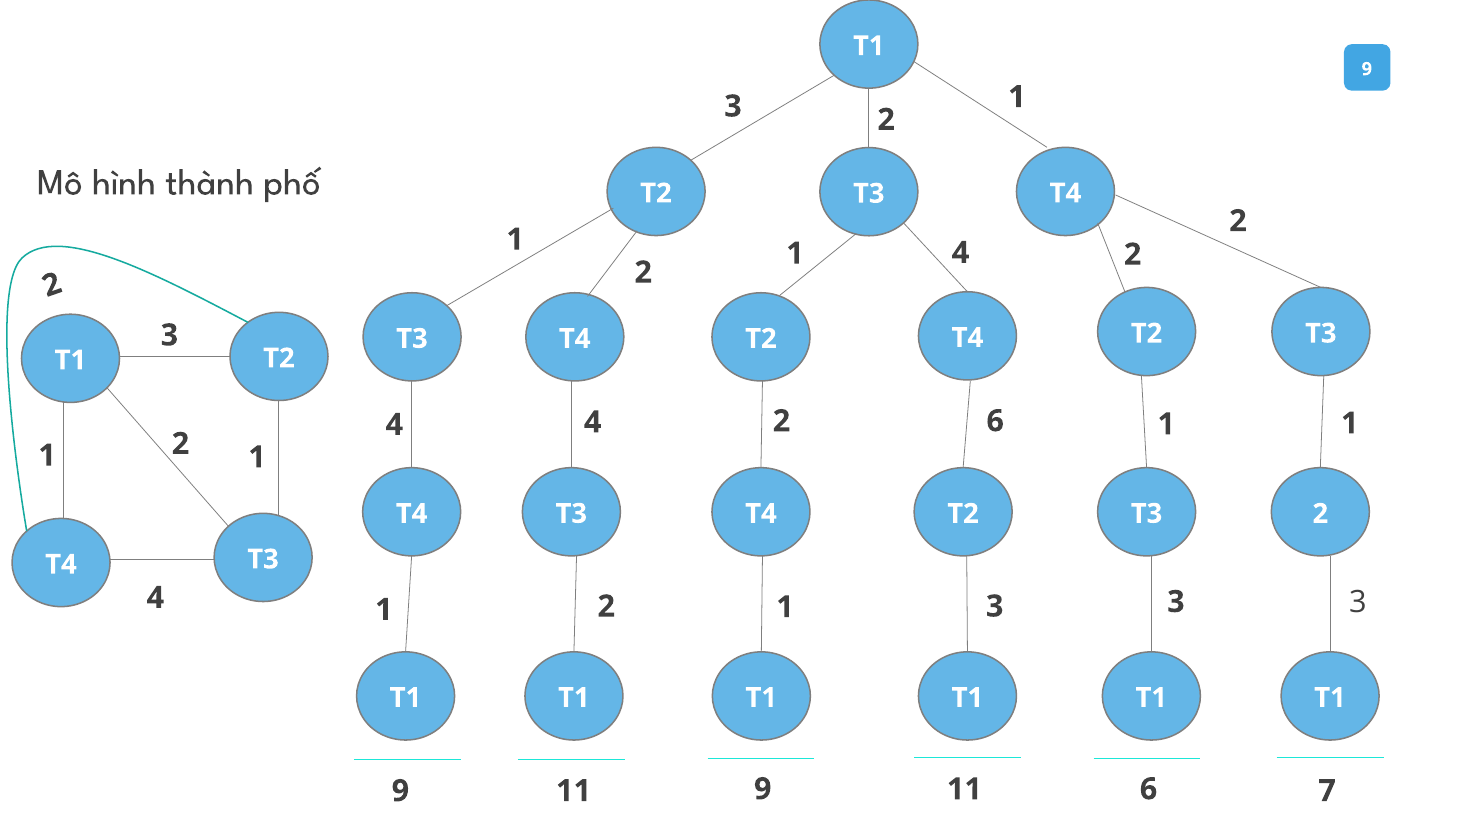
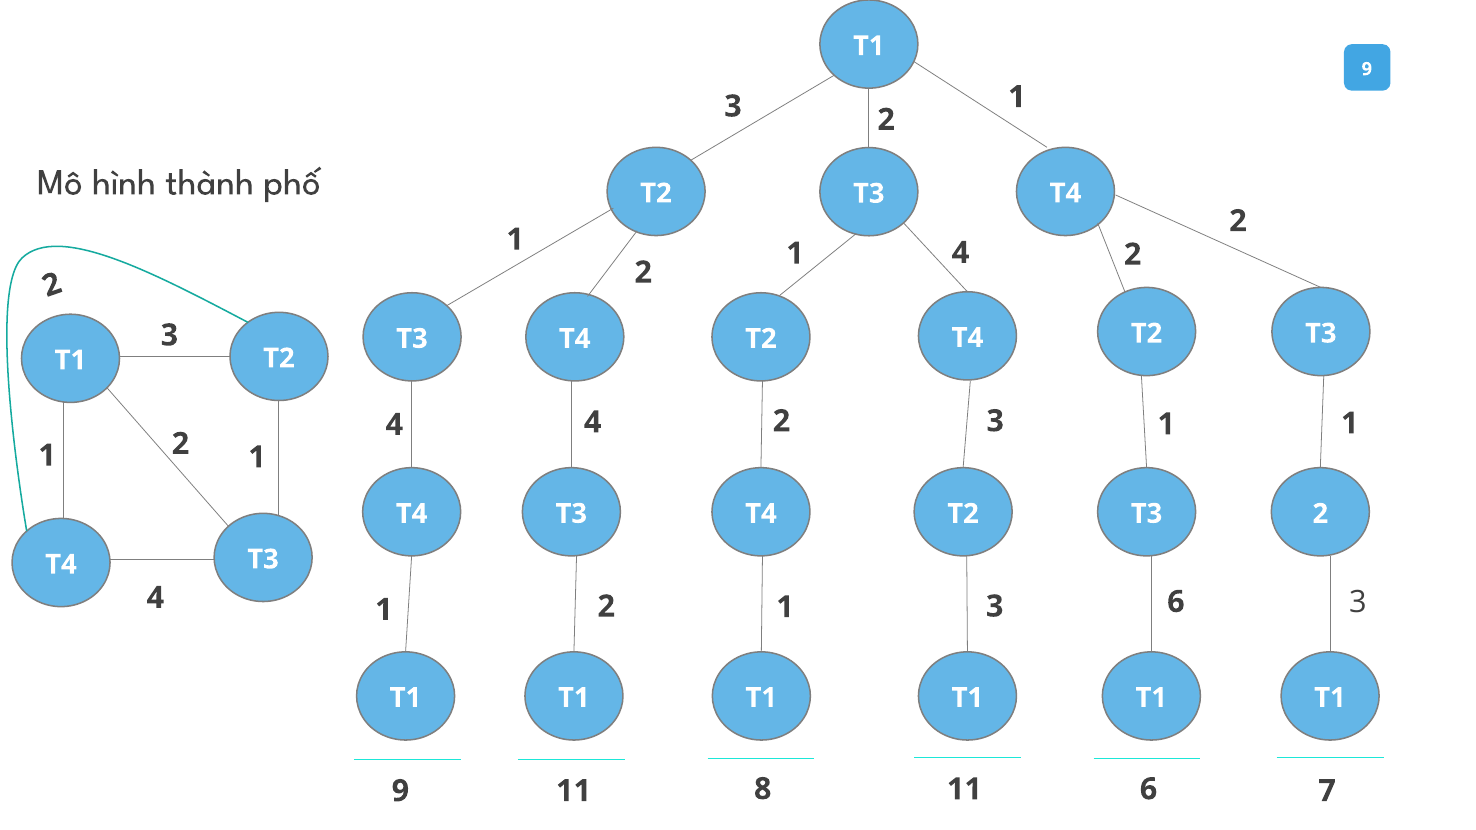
2 6: 6 -> 3
2 3: 3 -> 6
11 9: 9 -> 8
